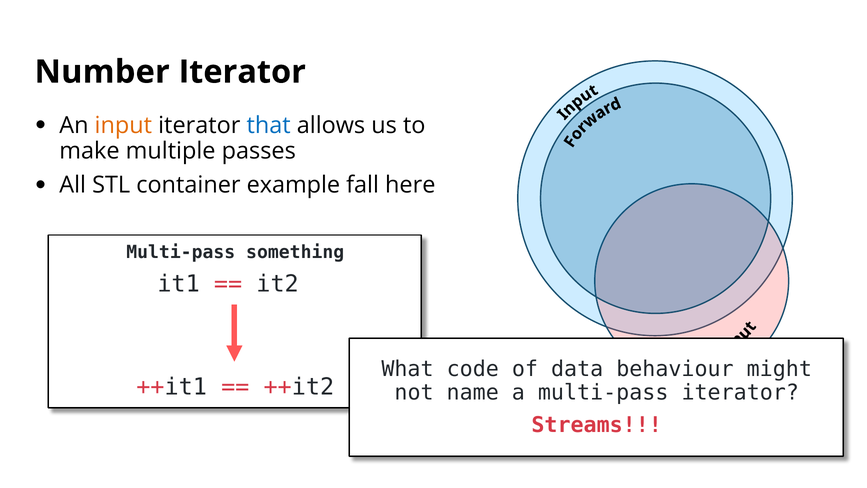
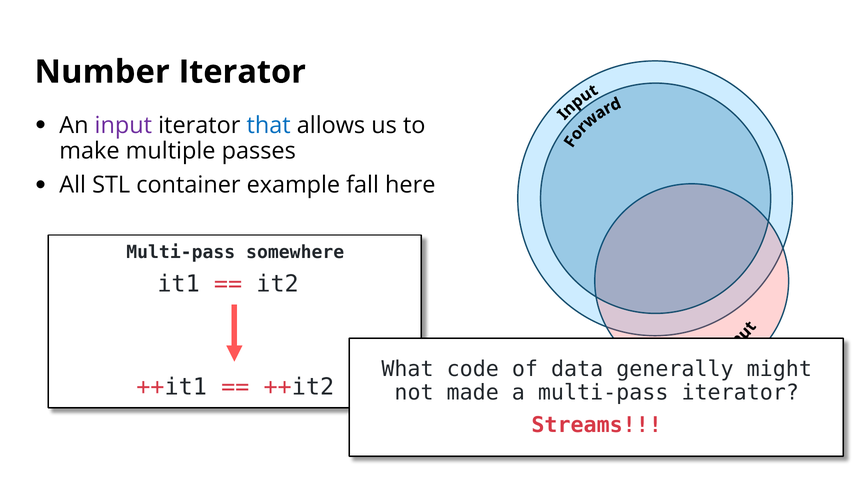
input colour: orange -> purple
something: something -> somewhere
behaviour: behaviour -> generally
name: name -> made
